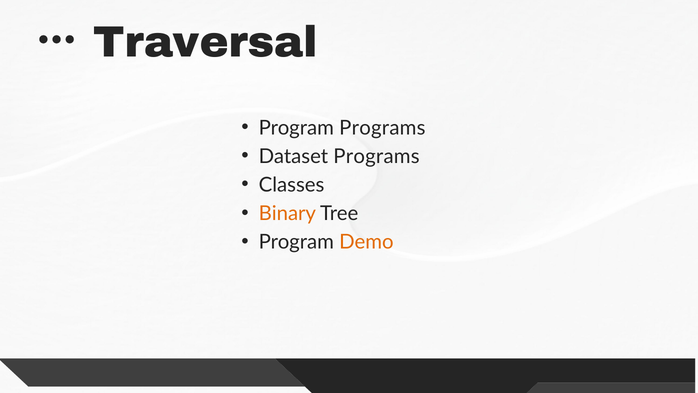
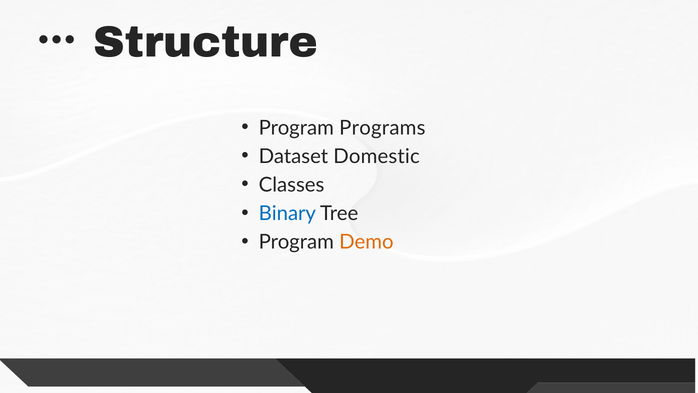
Traversal: Traversal -> Structure
Dataset Programs: Programs -> Domestic
Binary colour: orange -> blue
